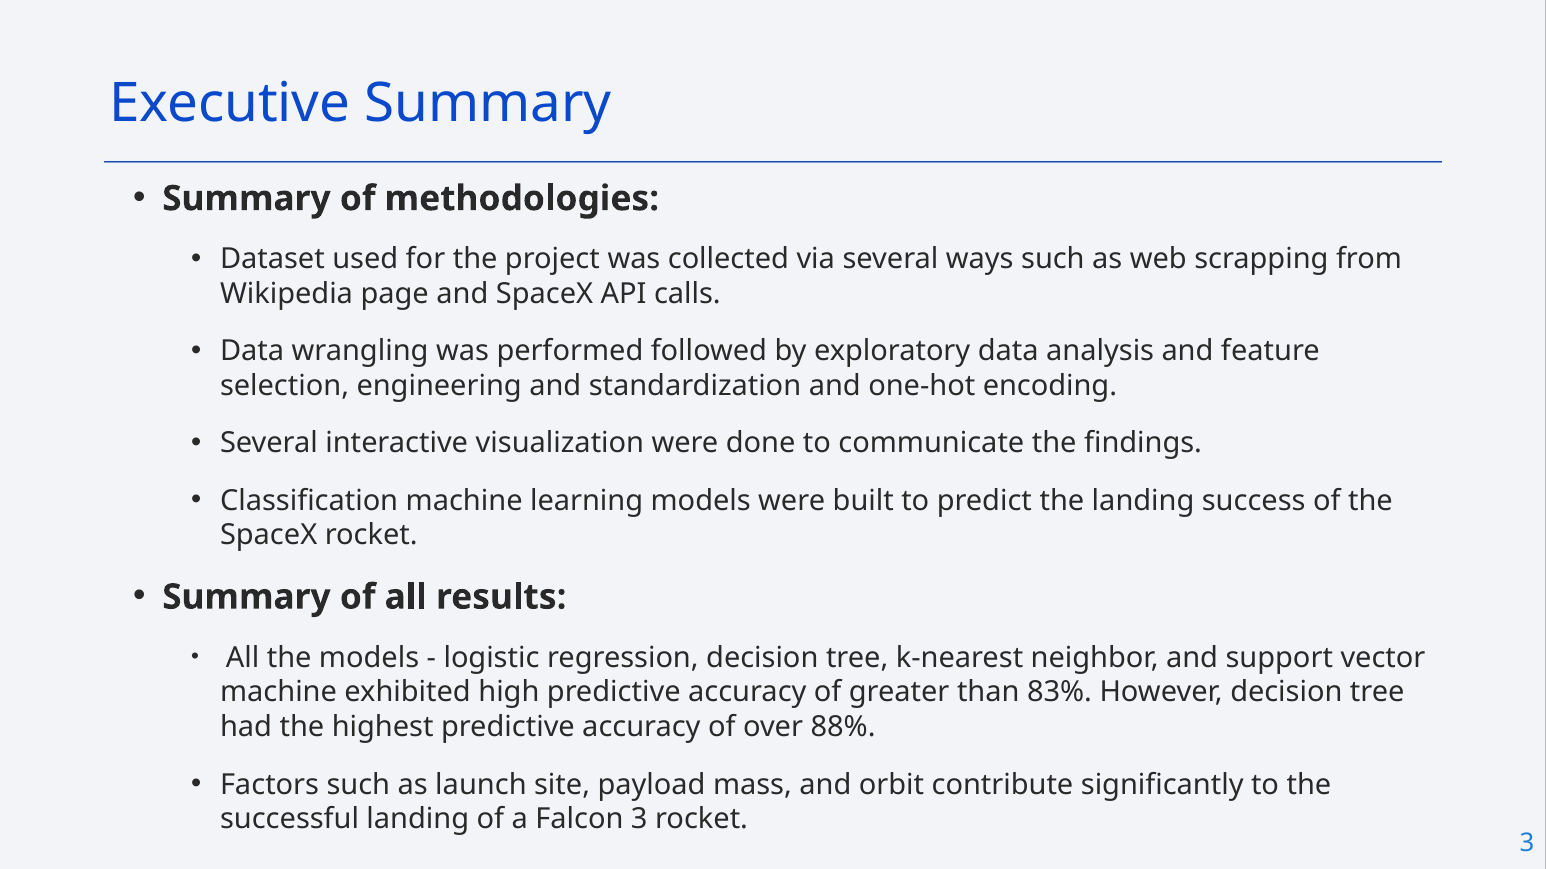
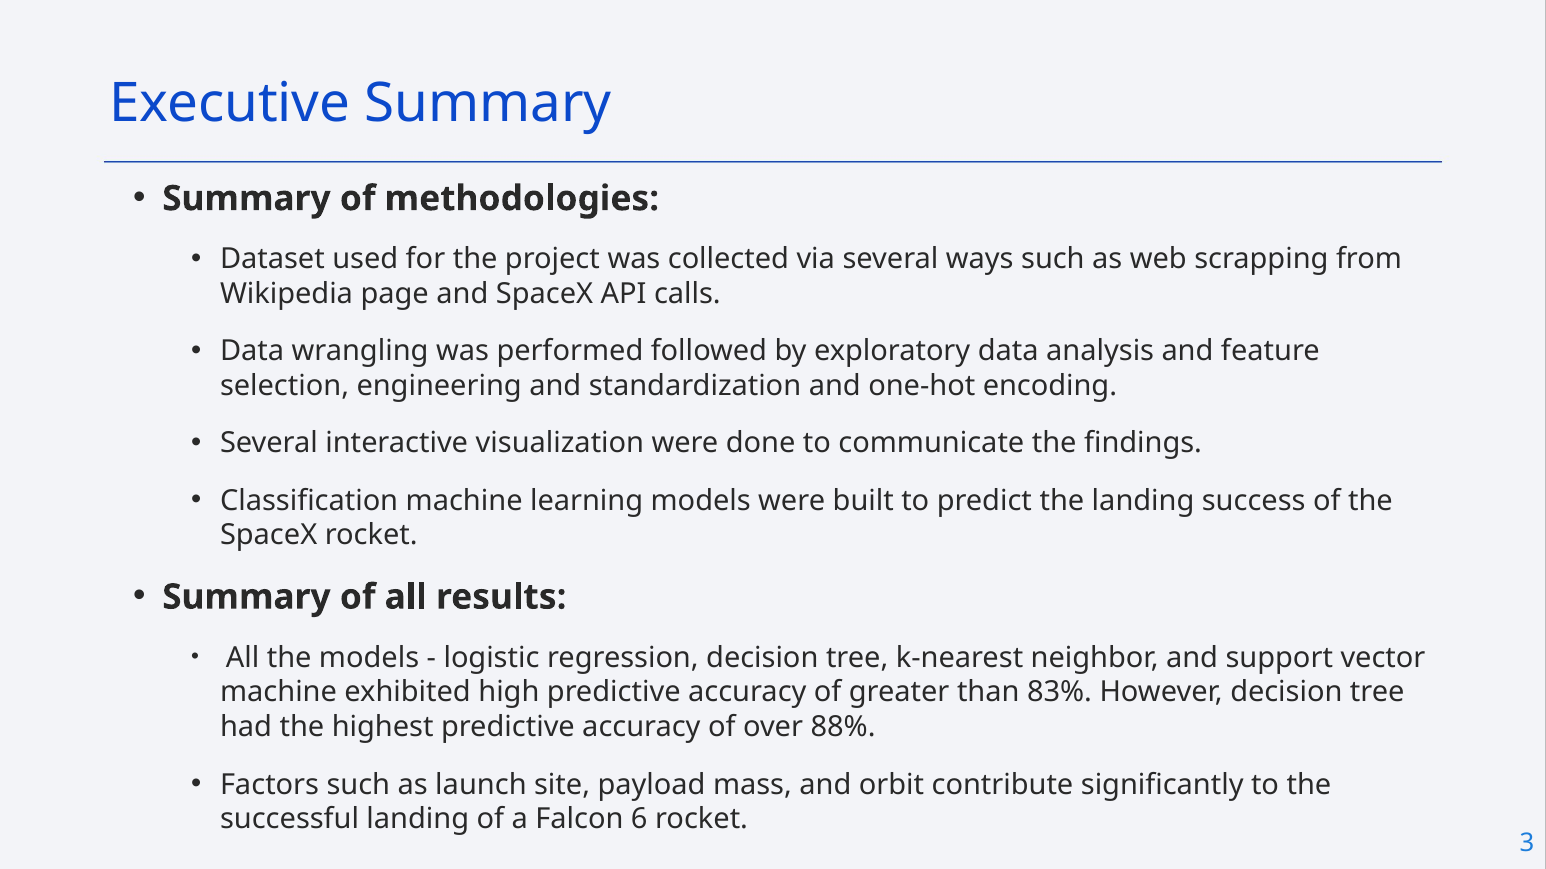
Falcon 3: 3 -> 6
